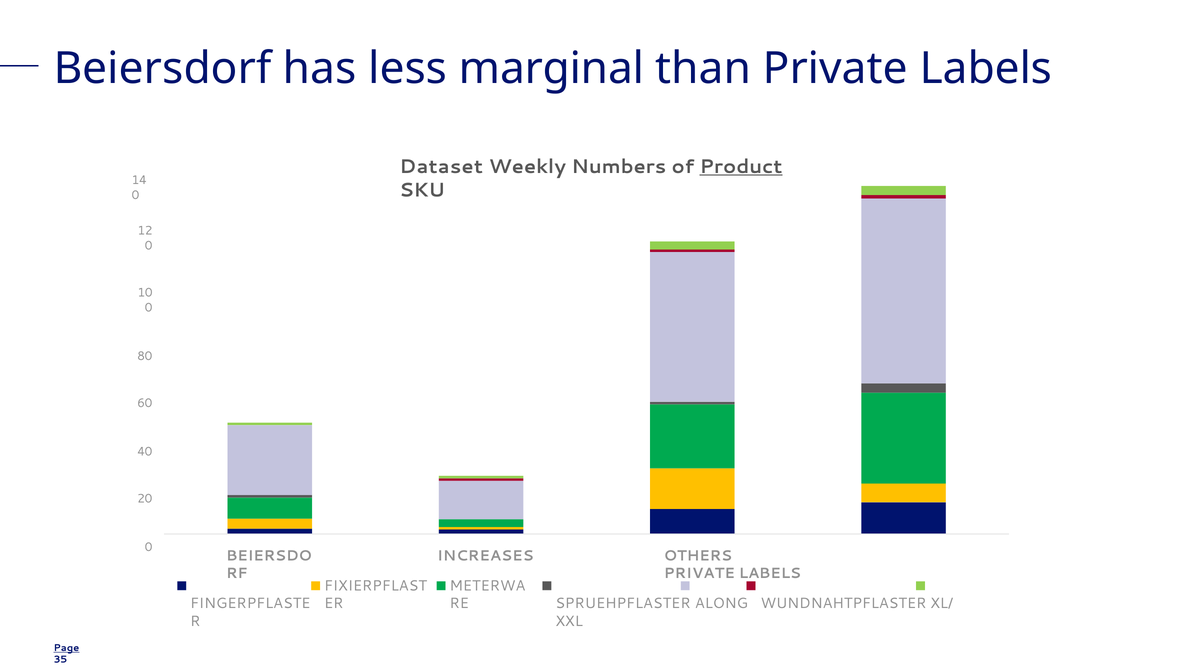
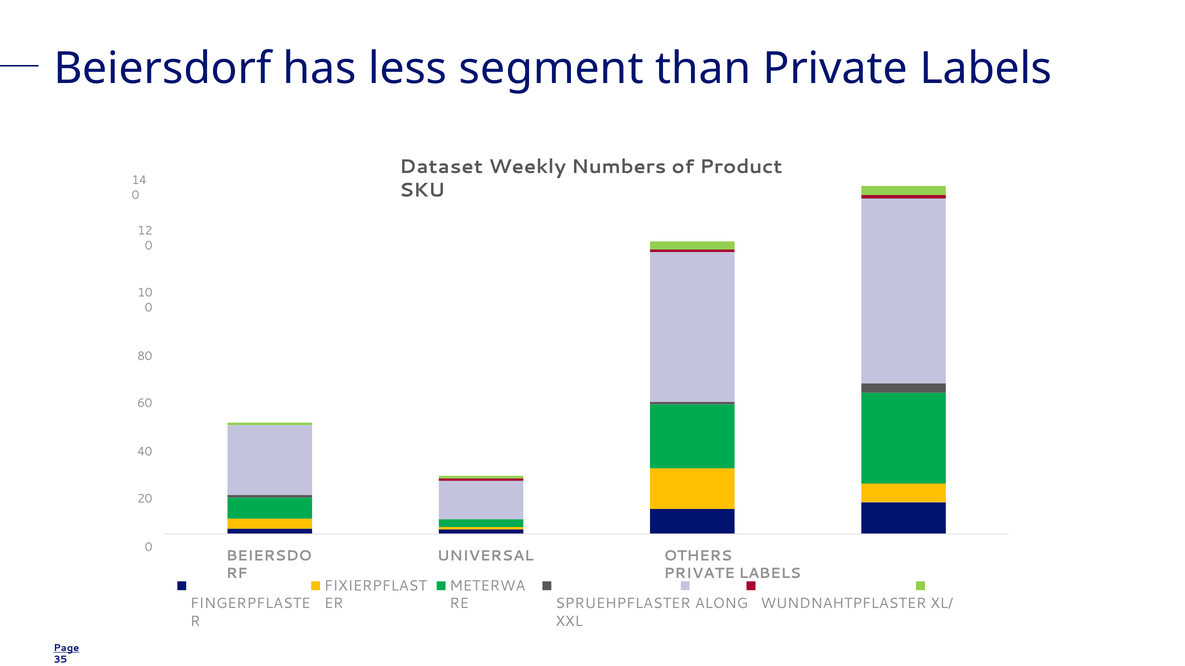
marginal: marginal -> segment
Product underline: present -> none
INCREASES: INCREASES -> UNIVERSAL
